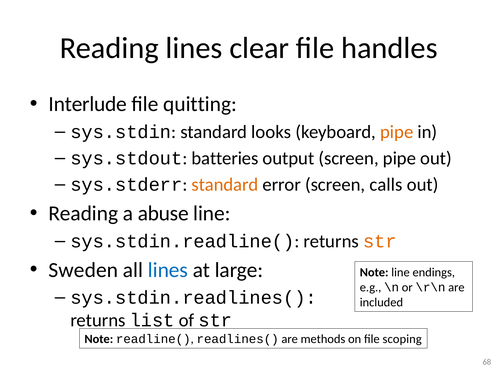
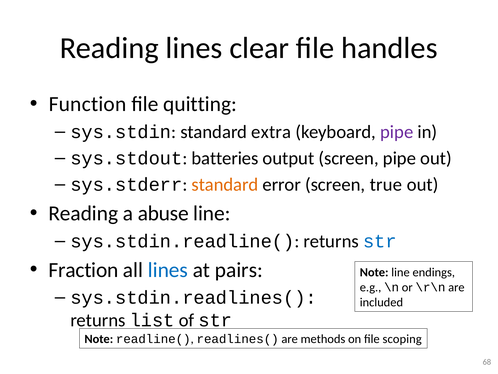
Interlude: Interlude -> Function
looks: looks -> extra
pipe at (397, 132) colour: orange -> purple
calls: calls -> true
str at (380, 241) colour: orange -> blue
Sweden: Sweden -> Fraction
large: large -> pairs
